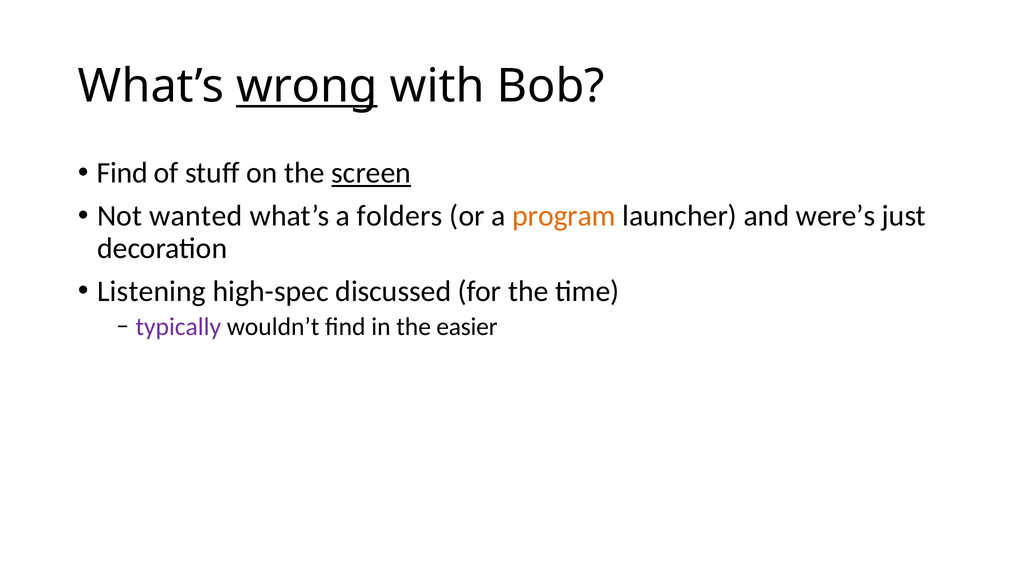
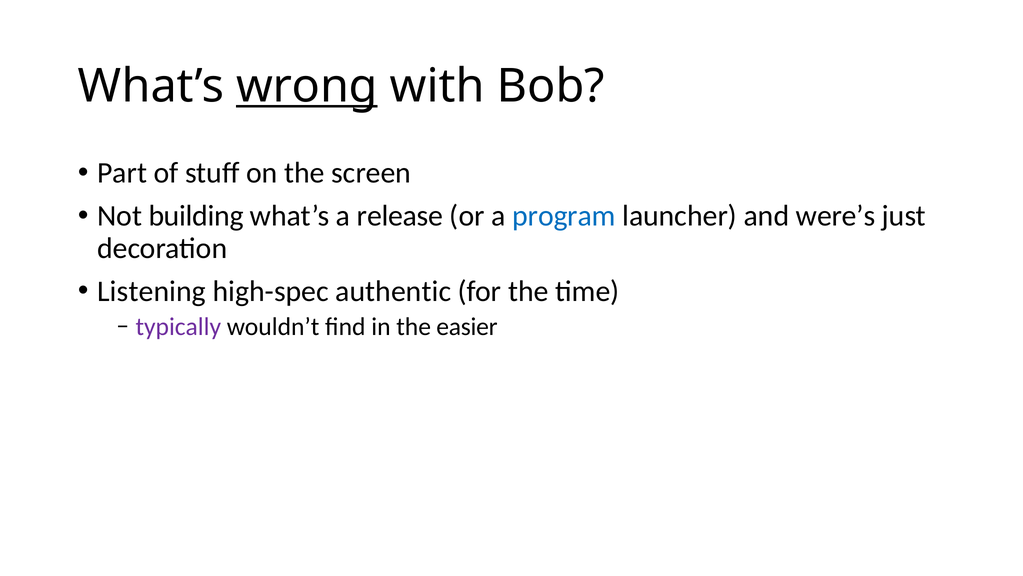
Find at (122, 173): Find -> Part
screen underline: present -> none
wanted: wanted -> building
folders: folders -> release
program colour: orange -> blue
discussed: discussed -> authentic
